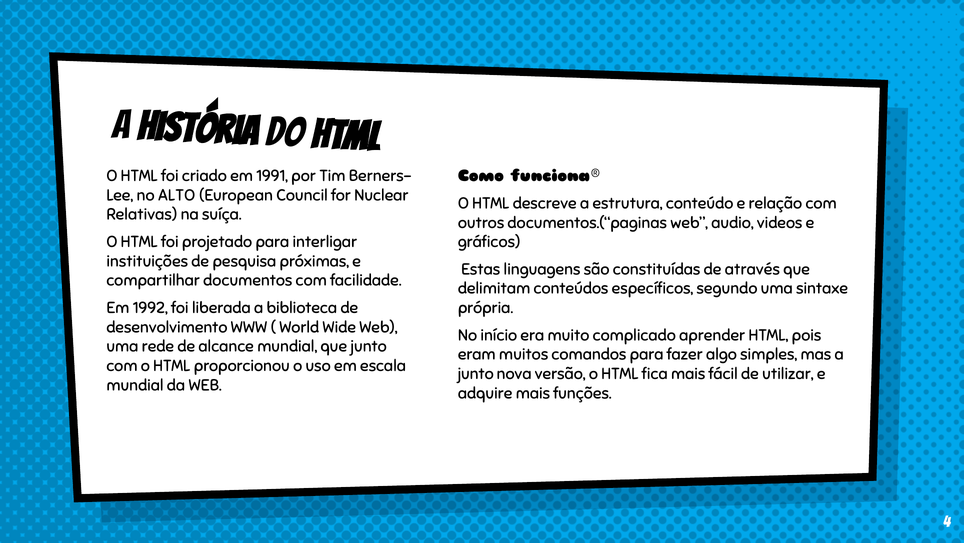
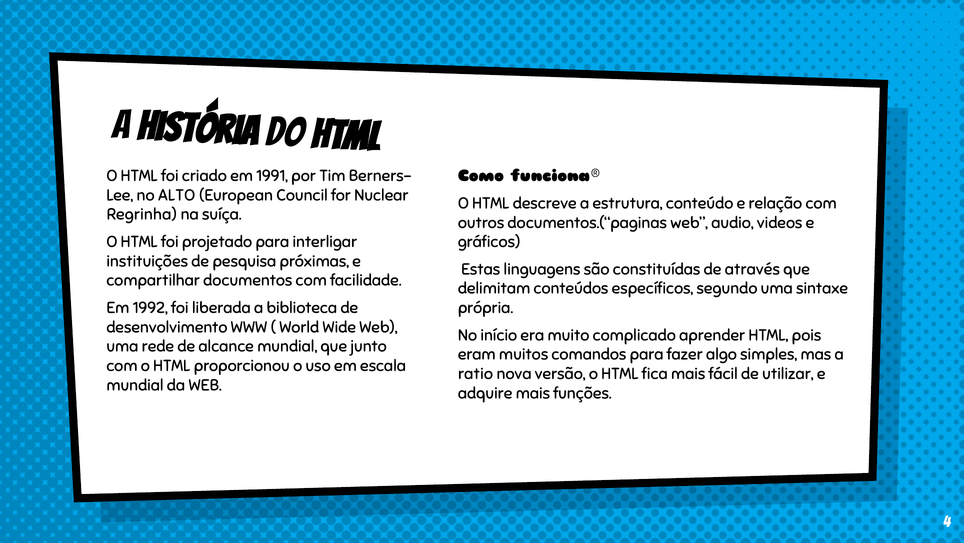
Relativas: Relativas -> Regrinha
junto at (476, 373): junto -> ratio
